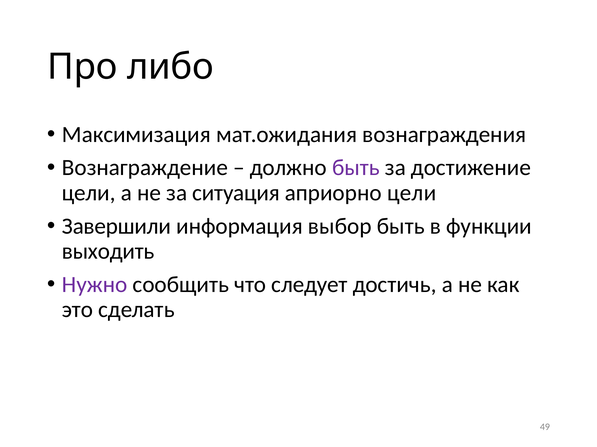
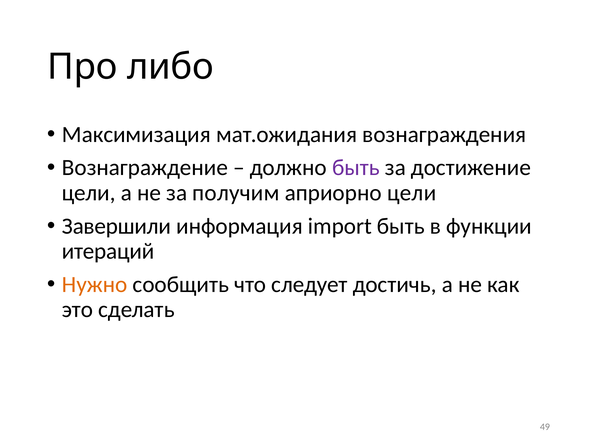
ситуация: ситуация -> получим
выбор: выбор -> import
выходить: выходить -> итераций
Нужно colour: purple -> orange
